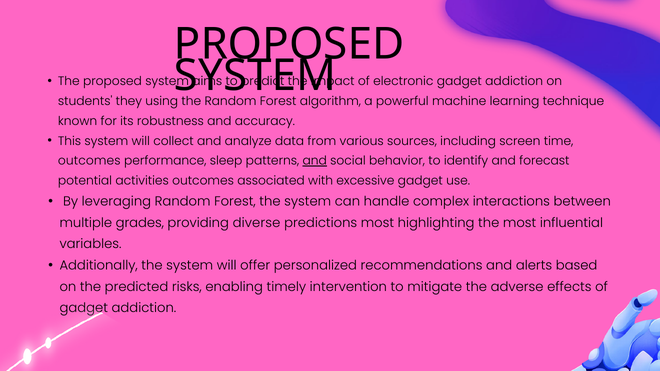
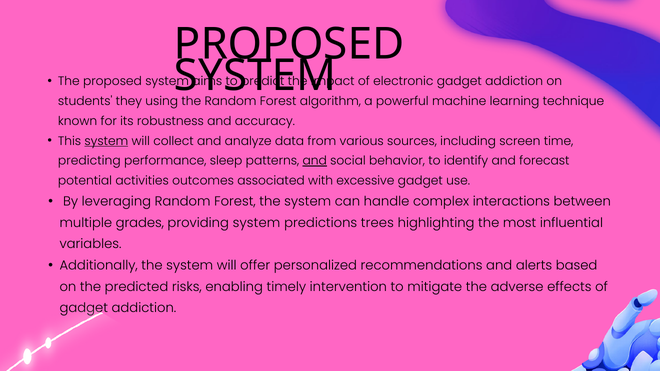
system at (106, 141) underline: none -> present
outcomes at (89, 161): outcomes -> predicting
providing diverse: diverse -> system
predictions most: most -> trees
